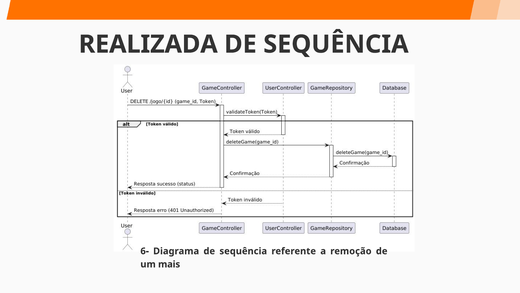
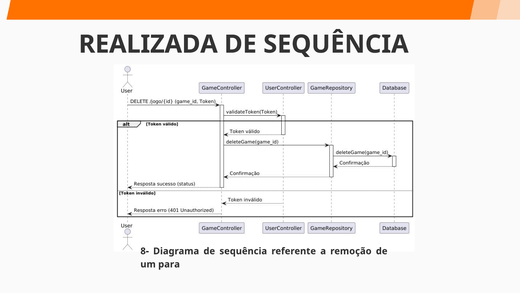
6-: 6- -> 8-
mais: mais -> para
